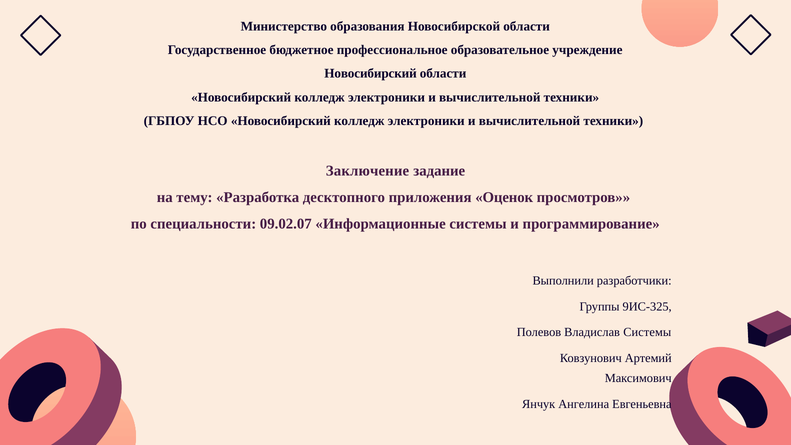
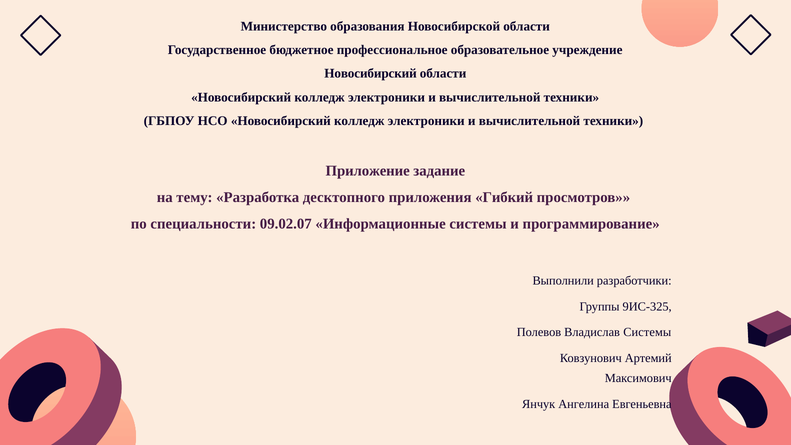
Заключение: Заключение -> Приложение
Оценок: Оценок -> Гибкий
